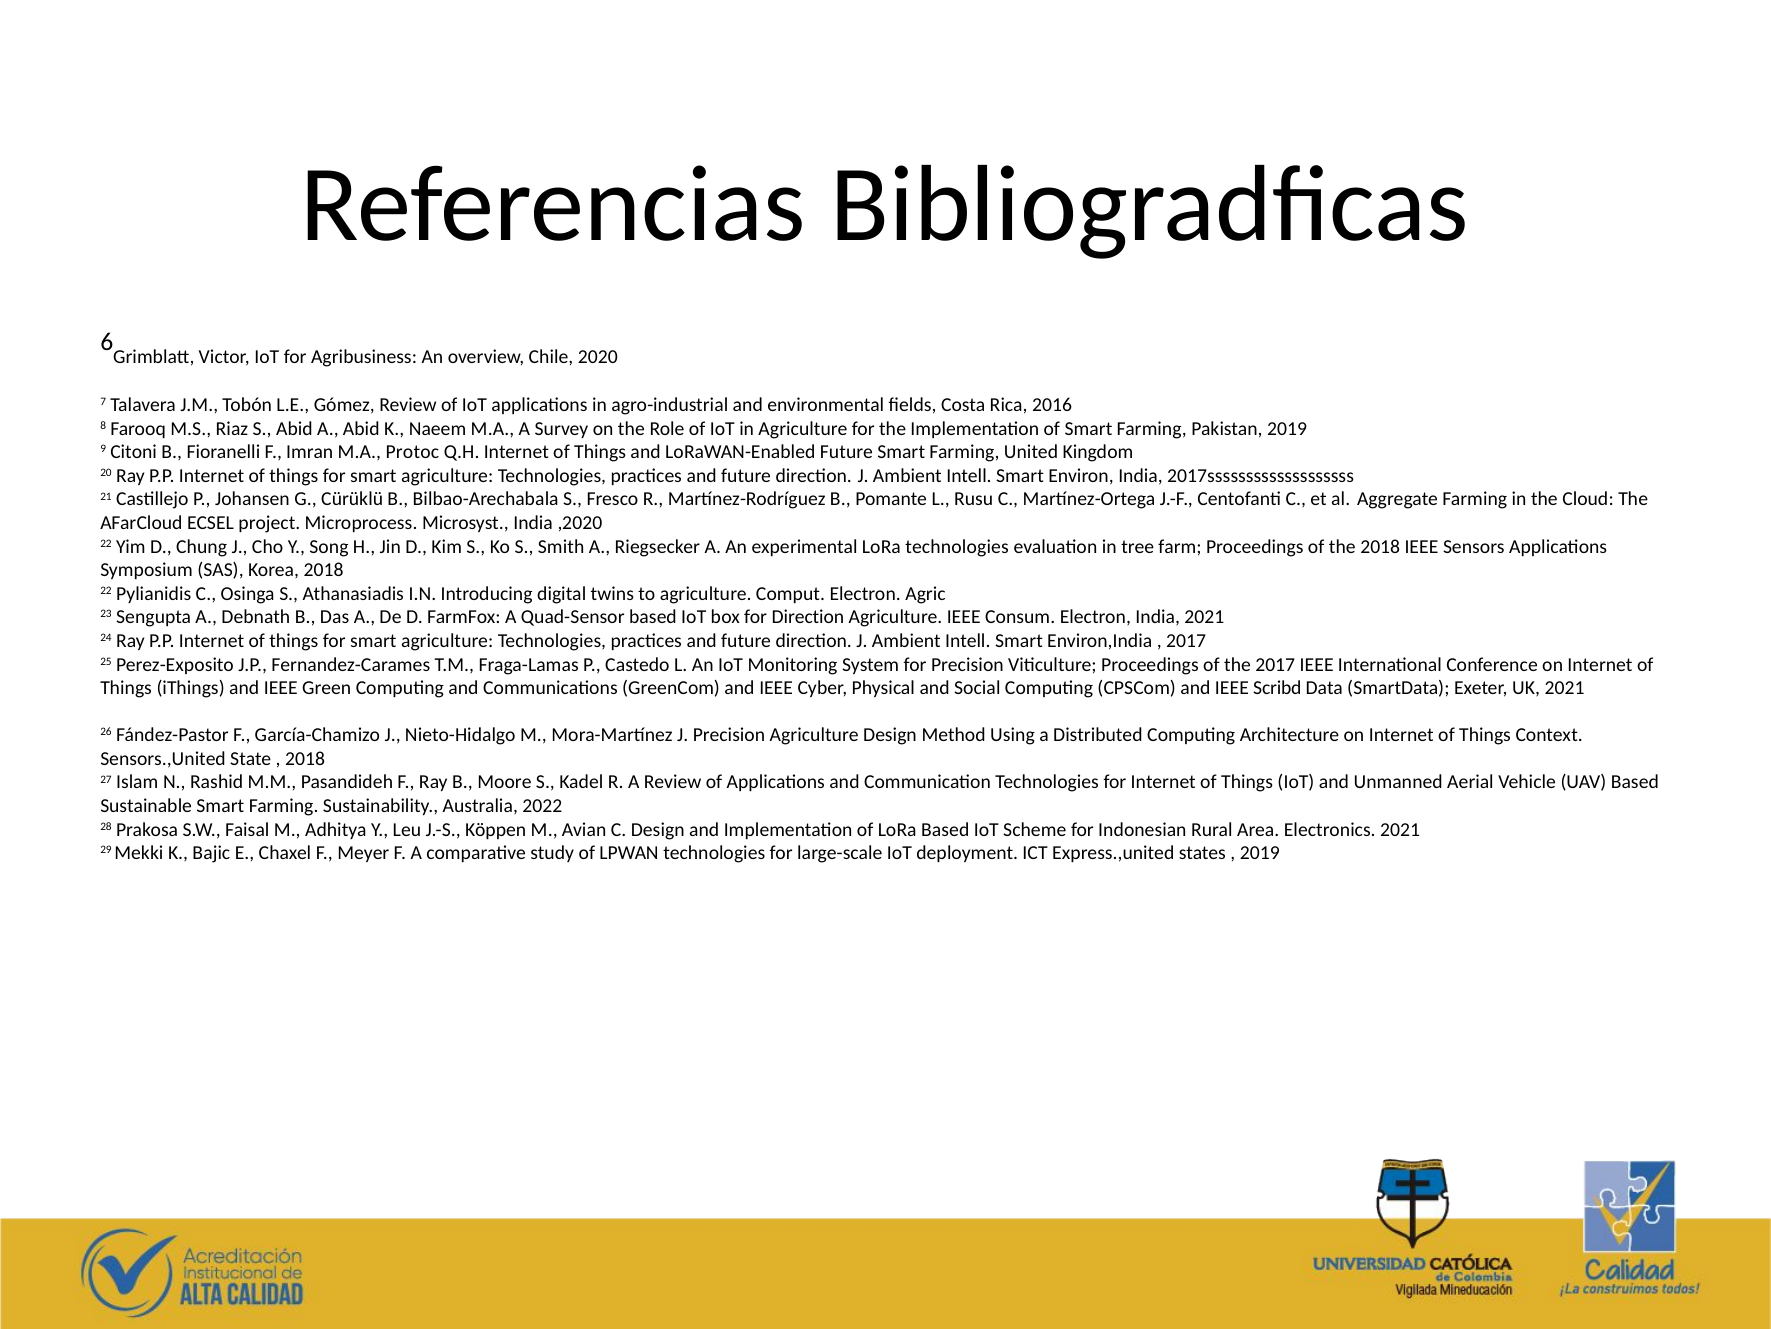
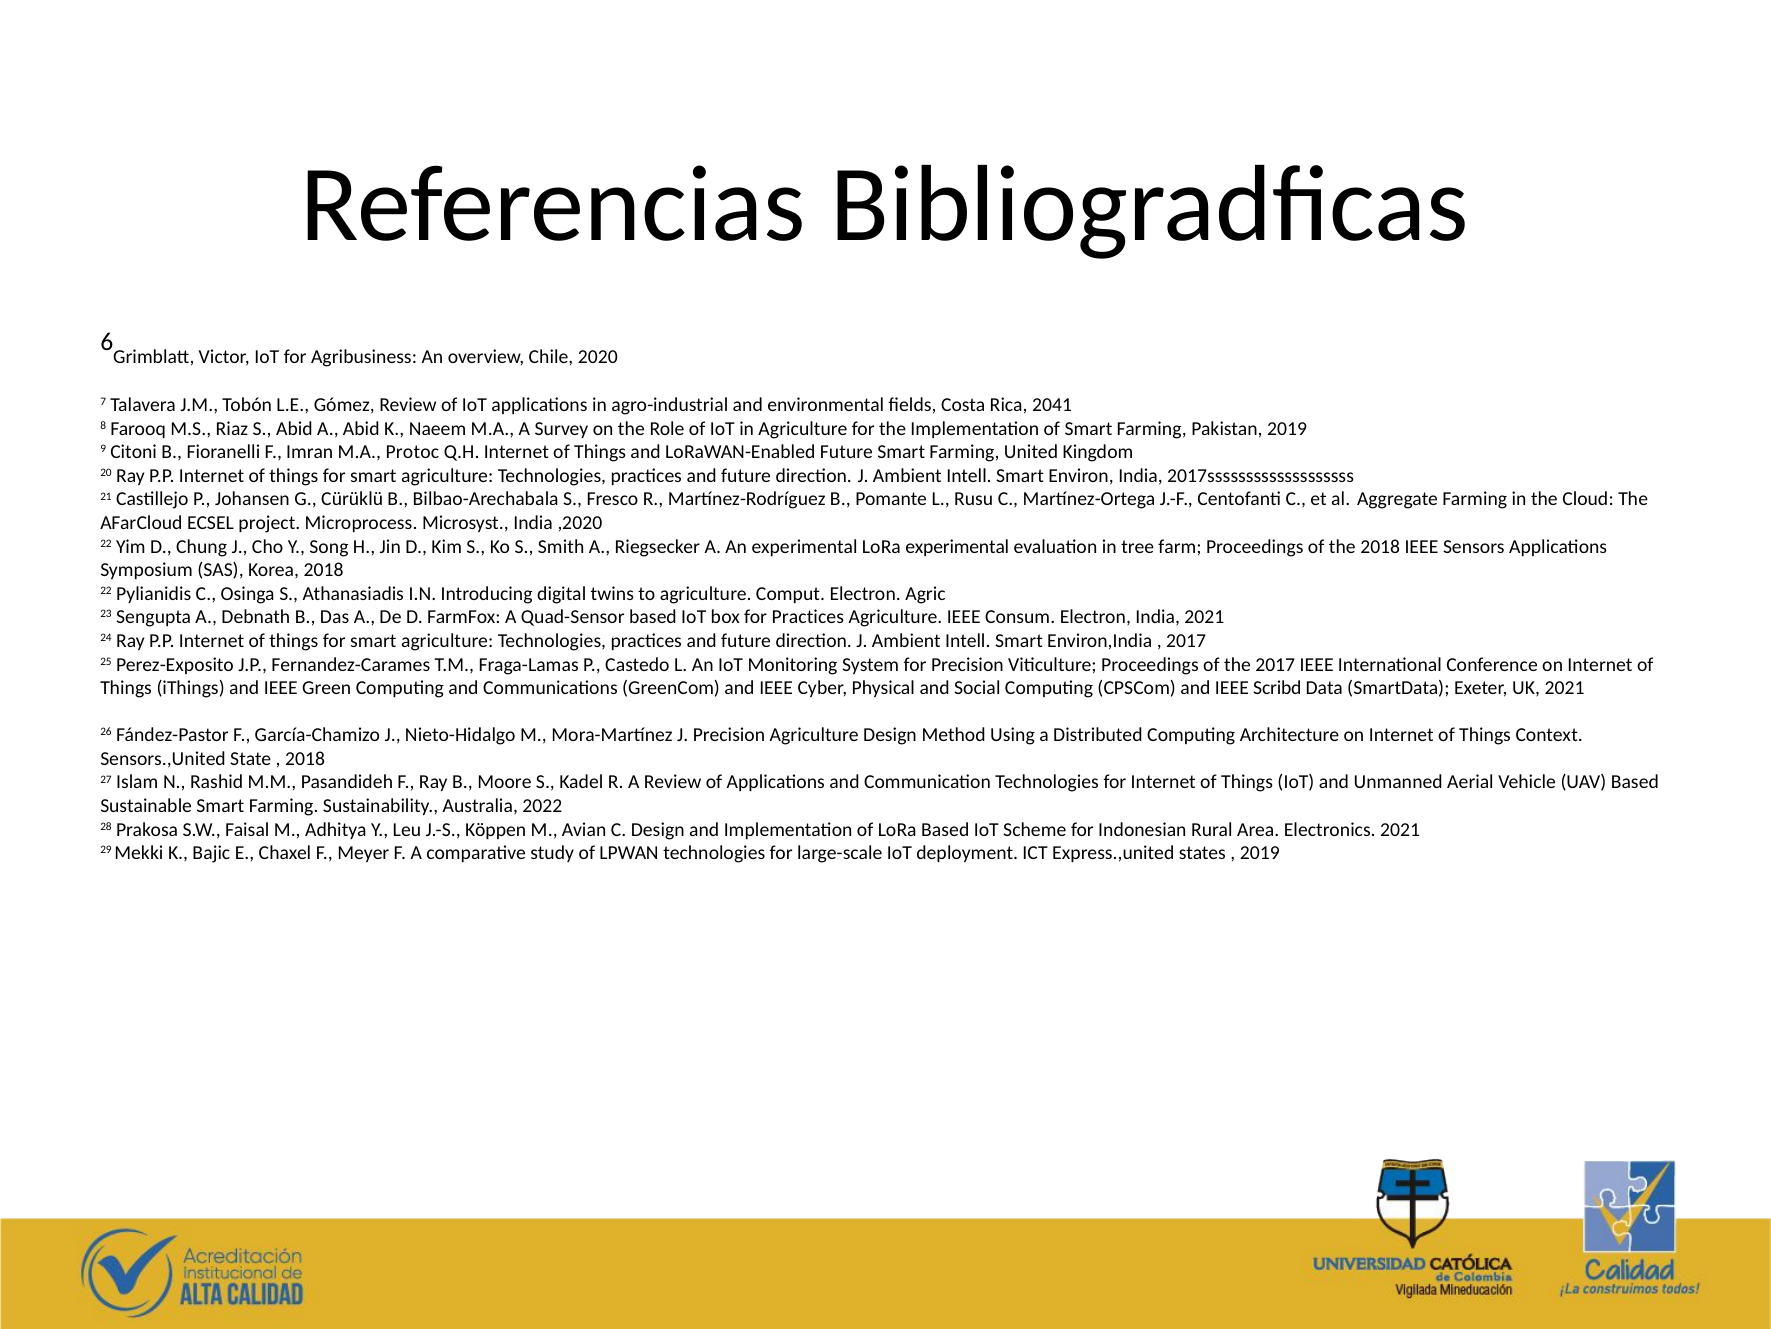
2016: 2016 -> 2041
LoRa technologies: technologies -> experimental
for Direction: Direction -> Practices
